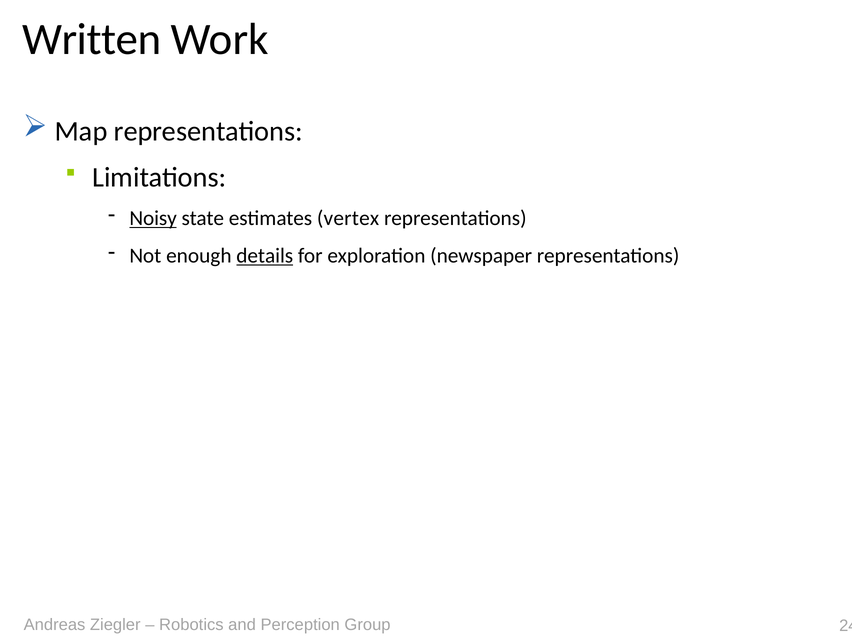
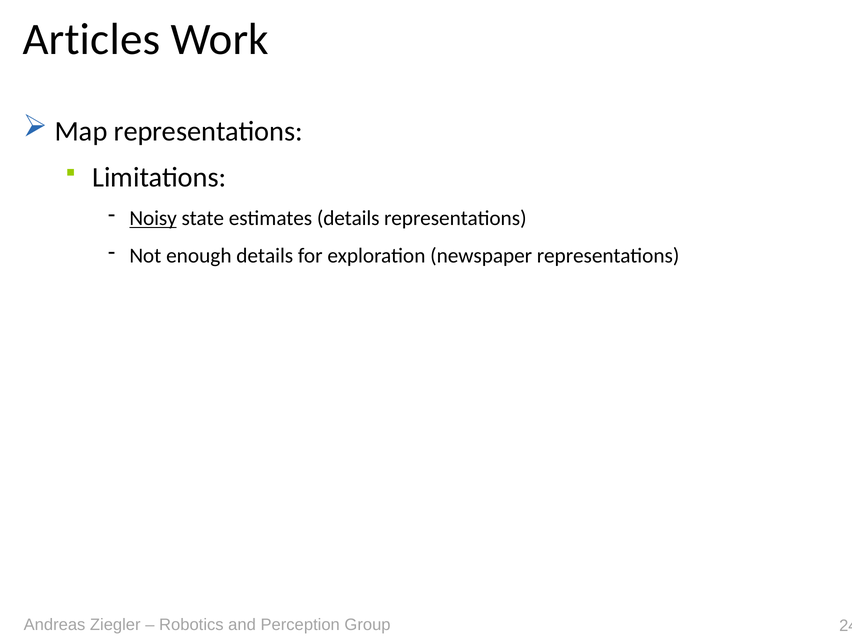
Written: Written -> Articles
estimates vertex: vertex -> details
details at (265, 256) underline: present -> none
